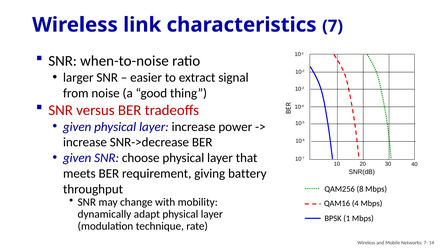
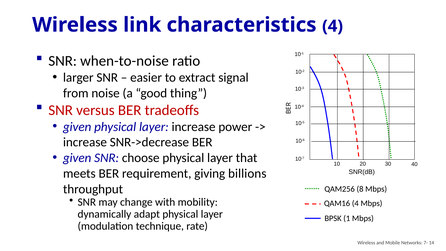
characteristics 7: 7 -> 4
battery: battery -> billions
